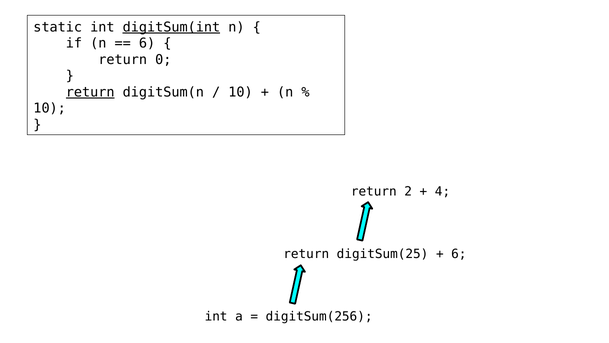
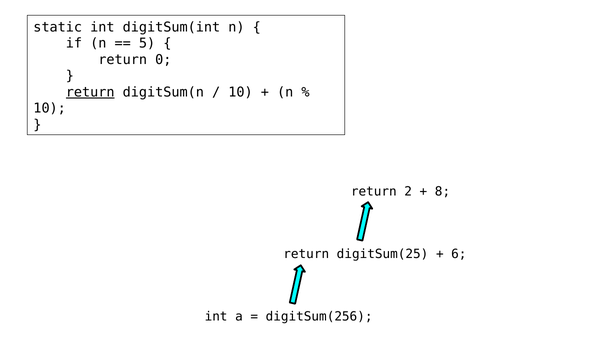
digitSum(int underline: present -> none
6 at (147, 43): 6 -> 5
4: 4 -> 8
